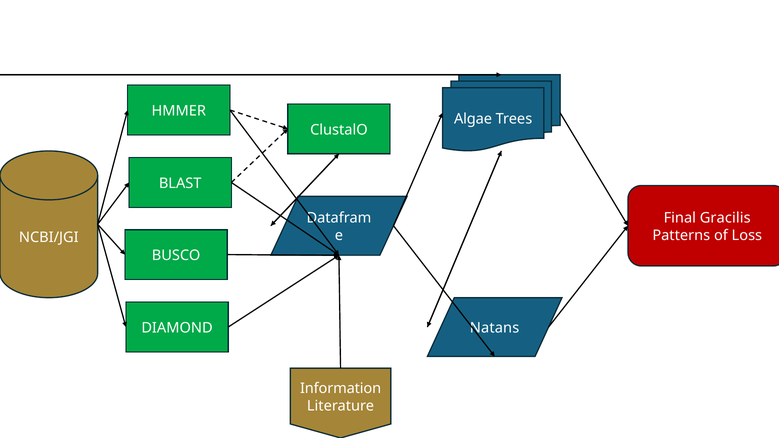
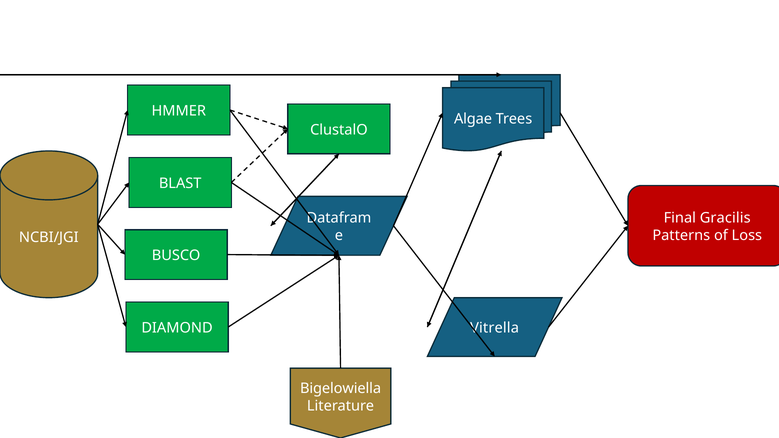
Natans: Natans -> Vitrella
Information: Information -> Bigelowiella
